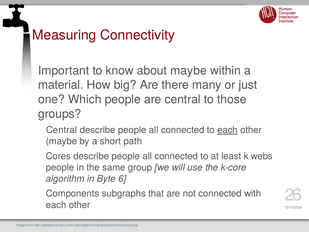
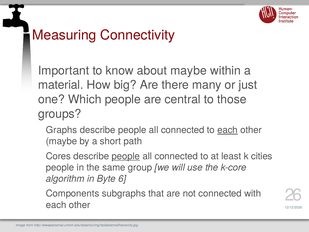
Central at (62, 130): Central -> Graphs
people at (126, 156) underline: none -> present
webs: webs -> cities
